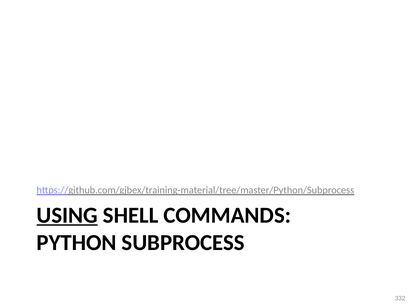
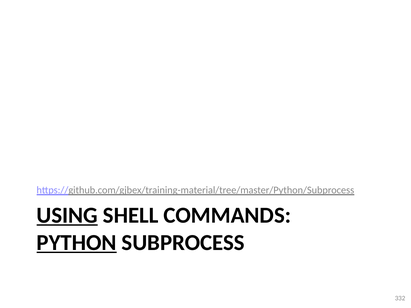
PYTHON underline: none -> present
